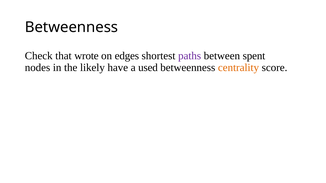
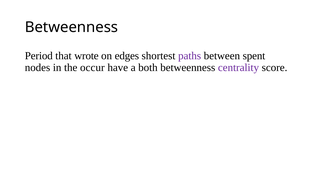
Check: Check -> Period
likely: likely -> occur
used: used -> both
centrality colour: orange -> purple
